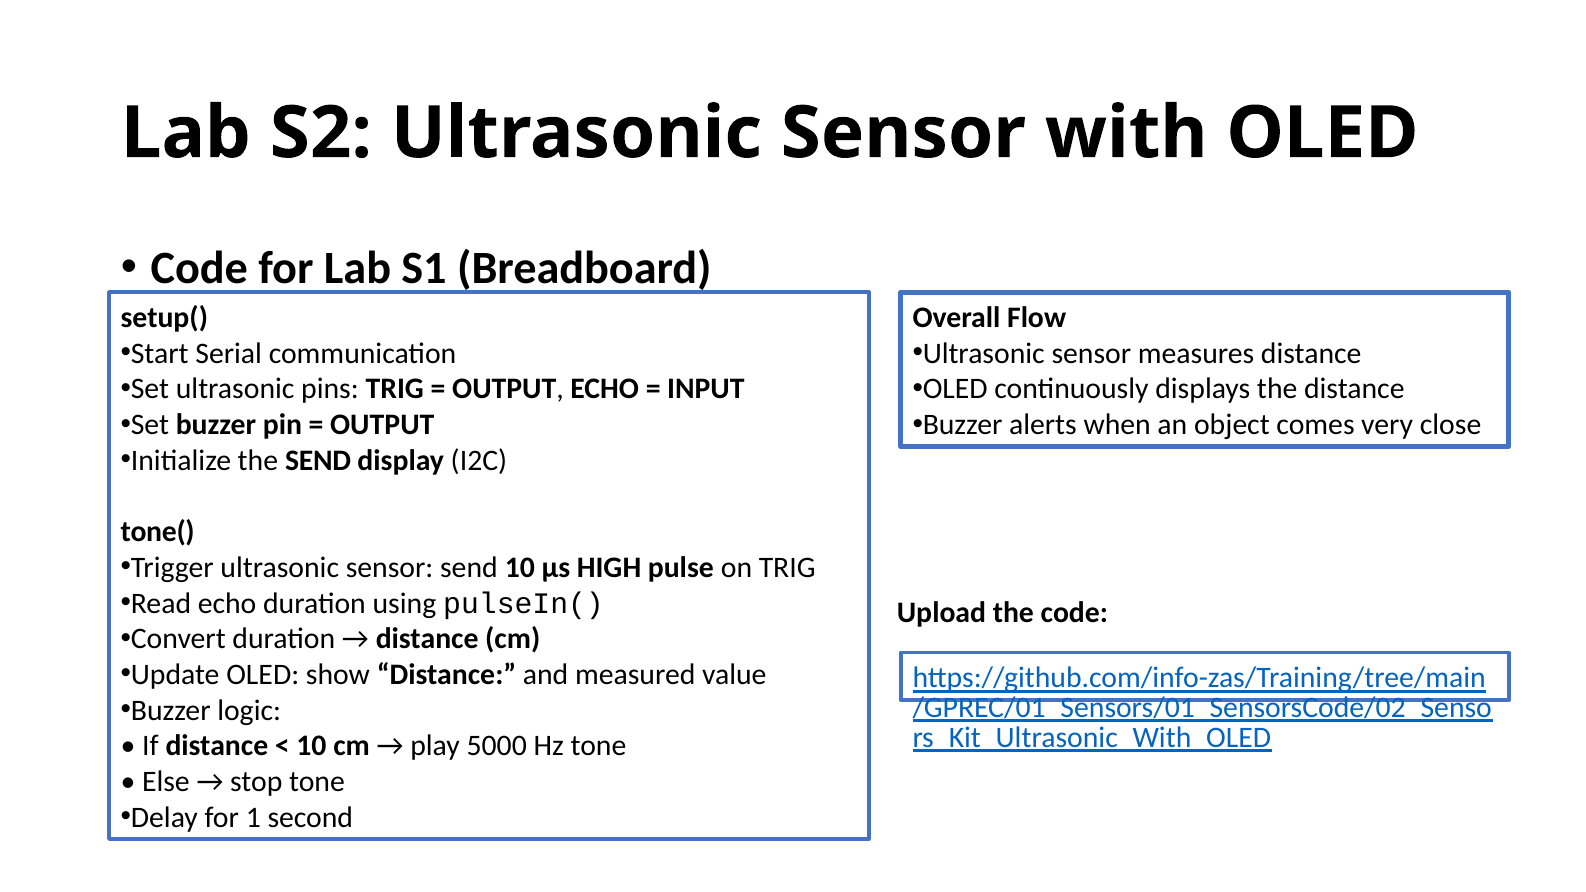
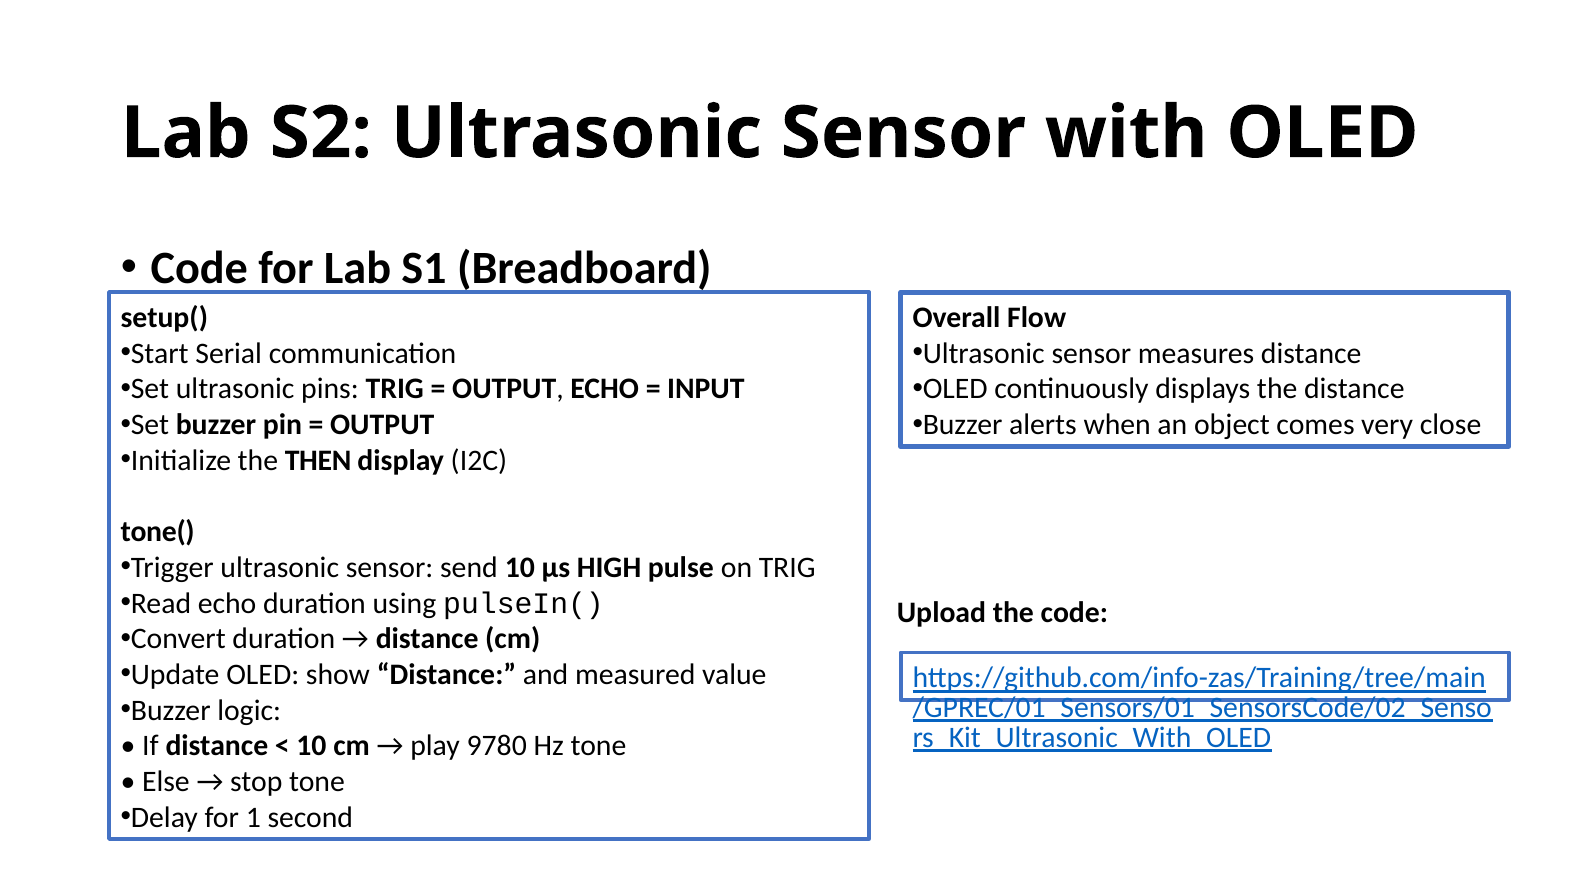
the SEND: SEND -> THEN
5000: 5000 -> 9780
